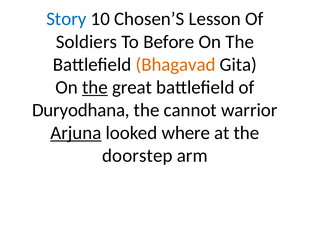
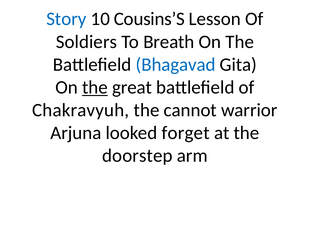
Chosen’S: Chosen’S -> Cousins’S
Before: Before -> Breath
Bhagavad colour: orange -> blue
Duryodhana: Duryodhana -> Chakravyuh
Arjuna underline: present -> none
where: where -> forget
